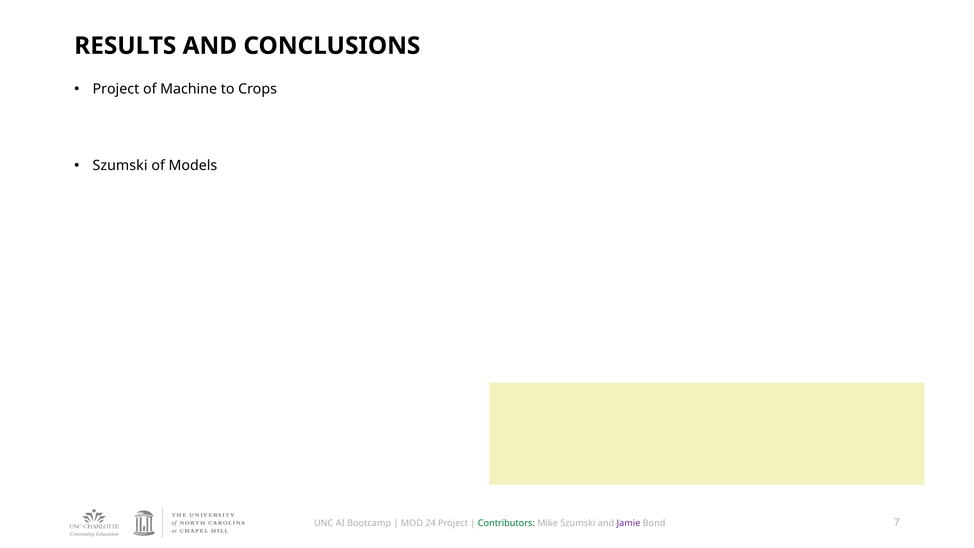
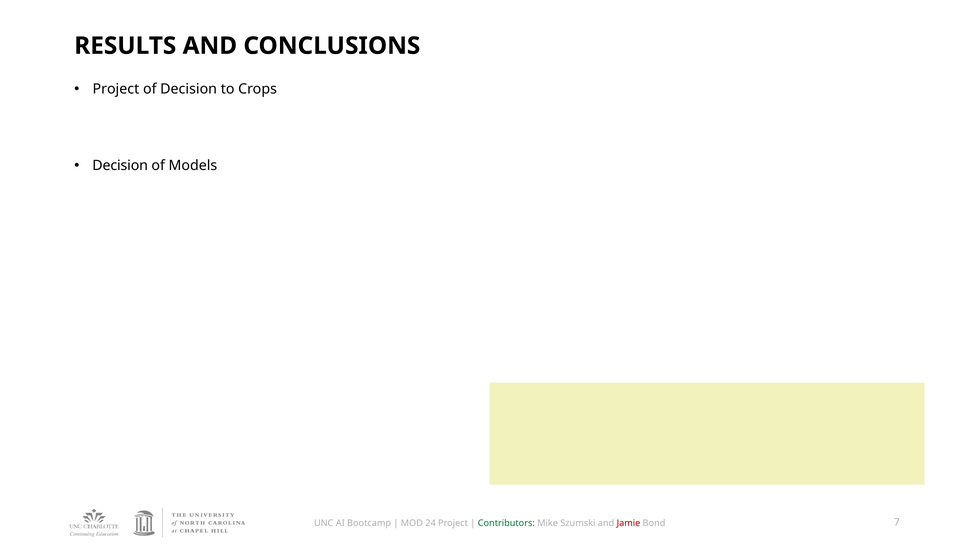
of Machine: Machine -> Decision
Szumski at (120, 165): Szumski -> Decision
Jamie colour: purple -> red
